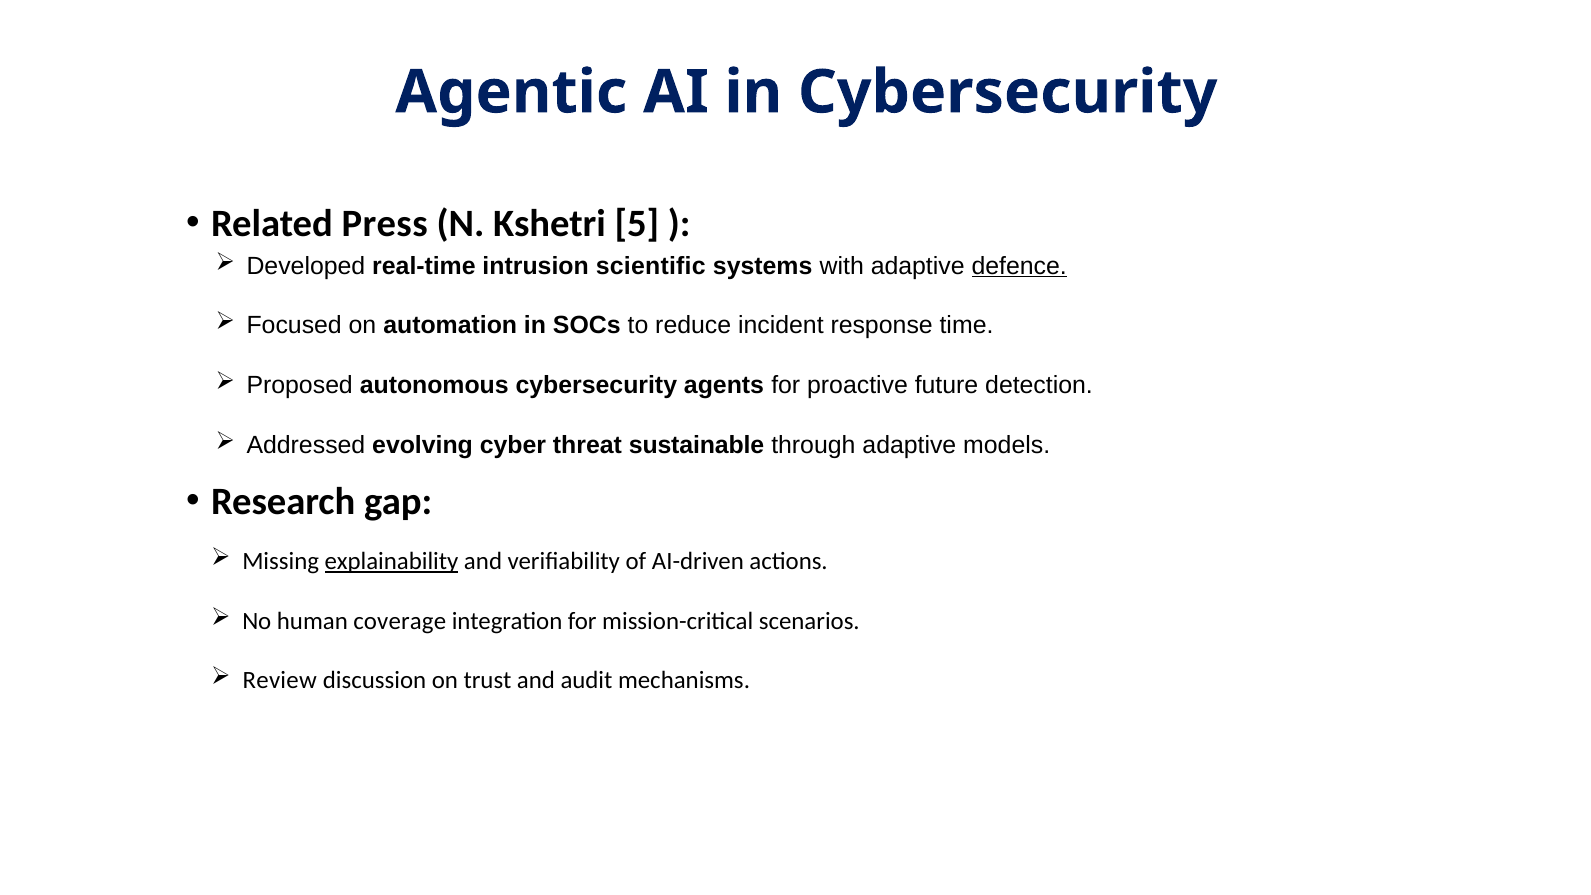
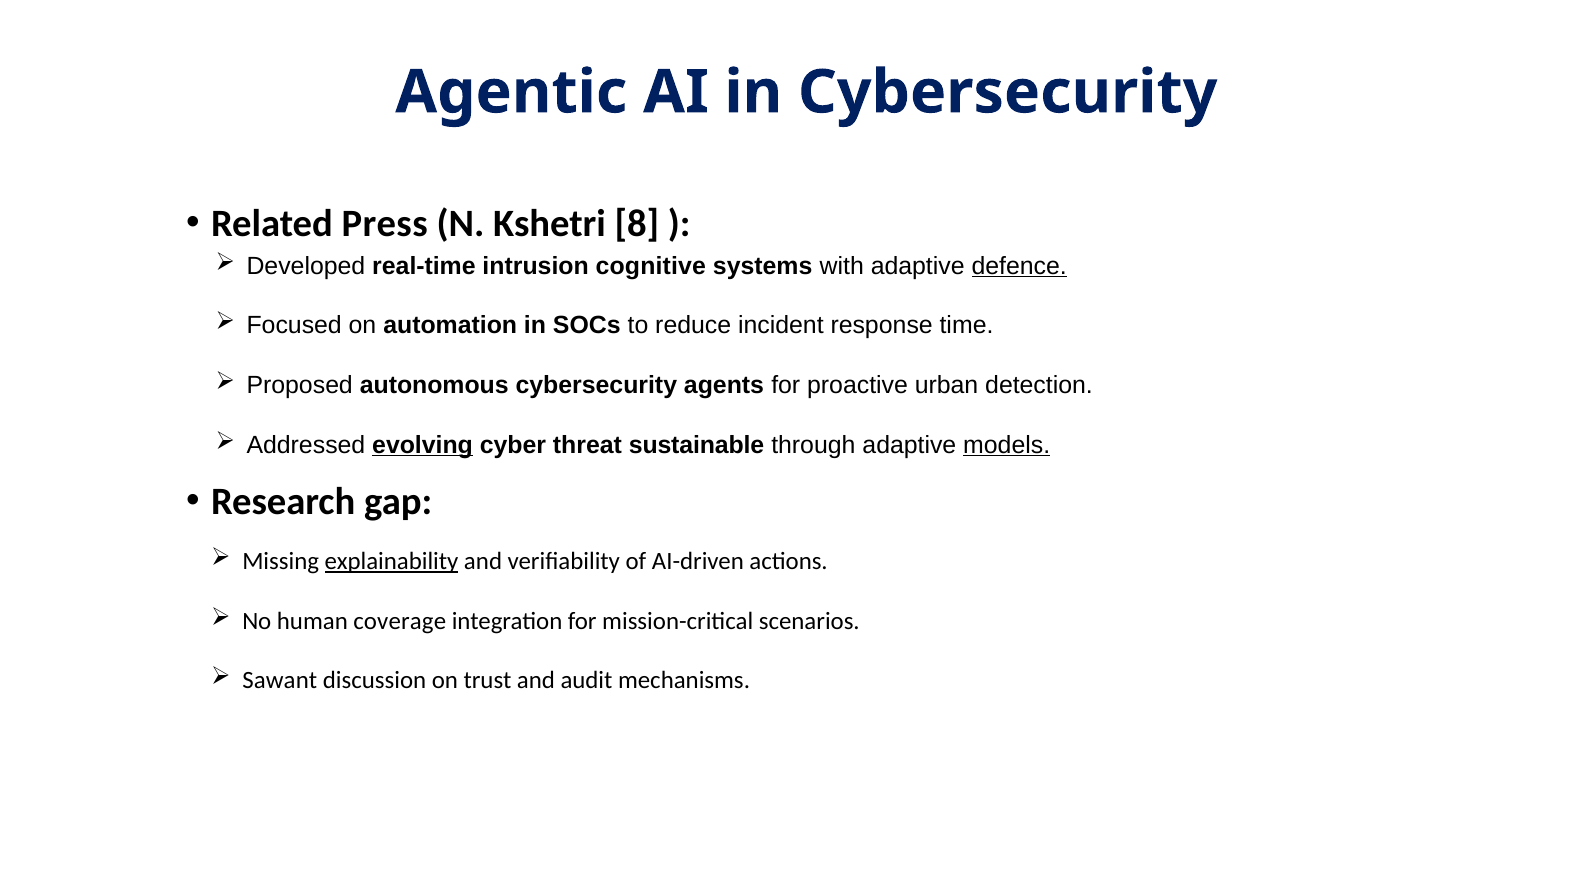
5: 5 -> 8
scientific: scientific -> cognitive
future: future -> urban
evolving underline: none -> present
models underline: none -> present
Review: Review -> Sawant
